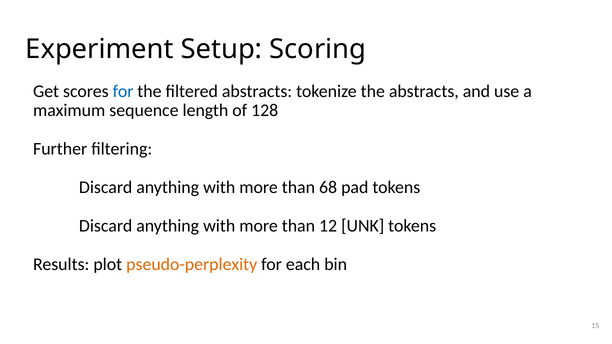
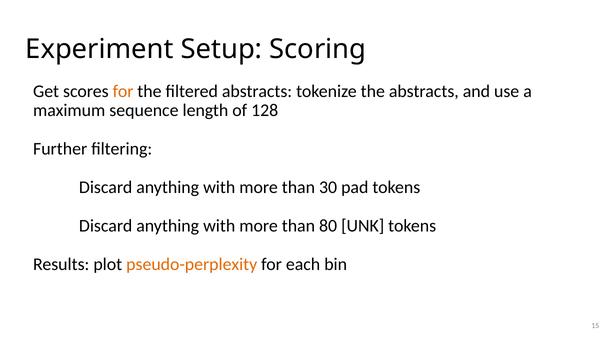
for at (123, 91) colour: blue -> orange
68: 68 -> 30
12: 12 -> 80
